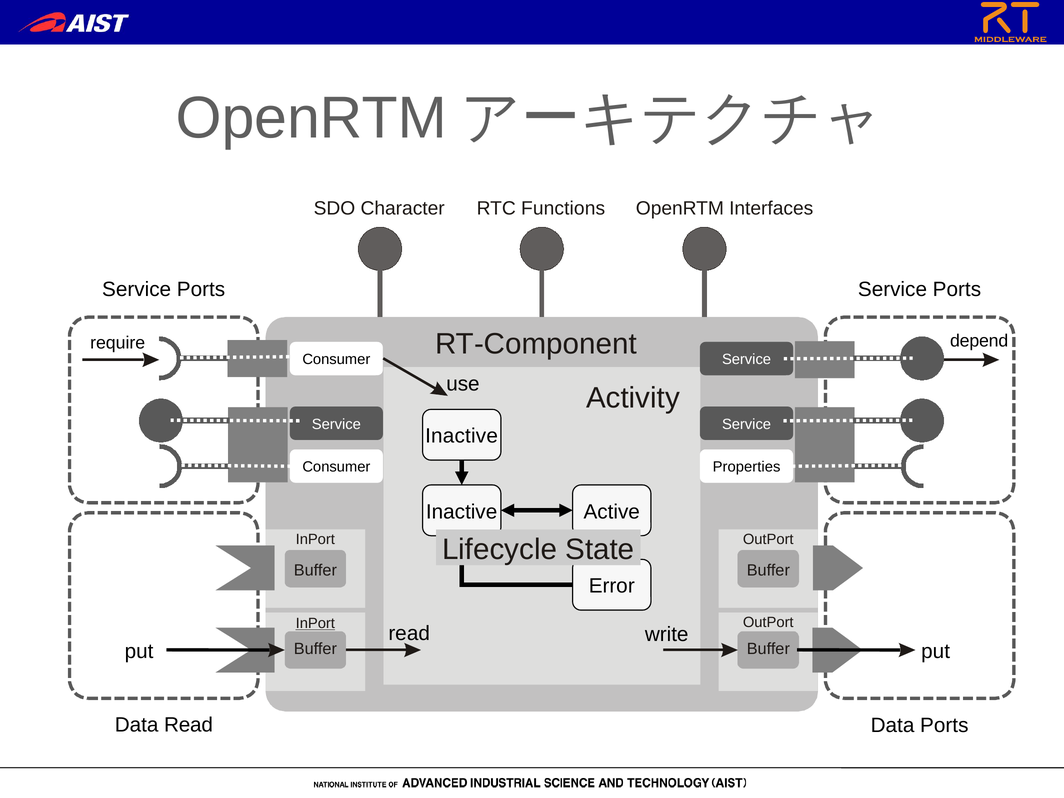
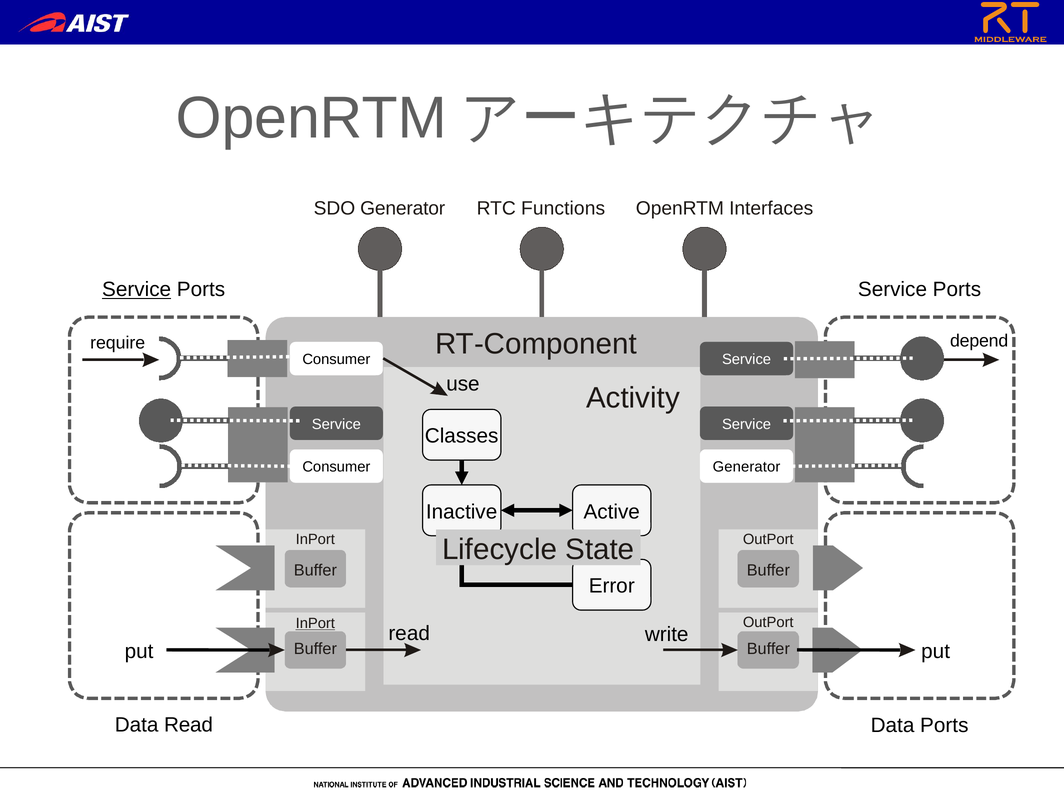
SDO Character: Character -> Generator
Service at (137, 290) underline: none -> present
Inactive at (462, 436): Inactive -> Classes
Properties at (747, 467): Properties -> Generator
